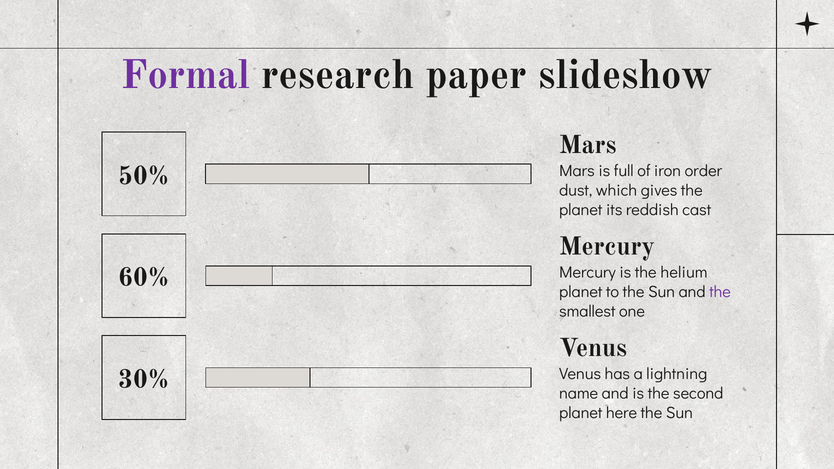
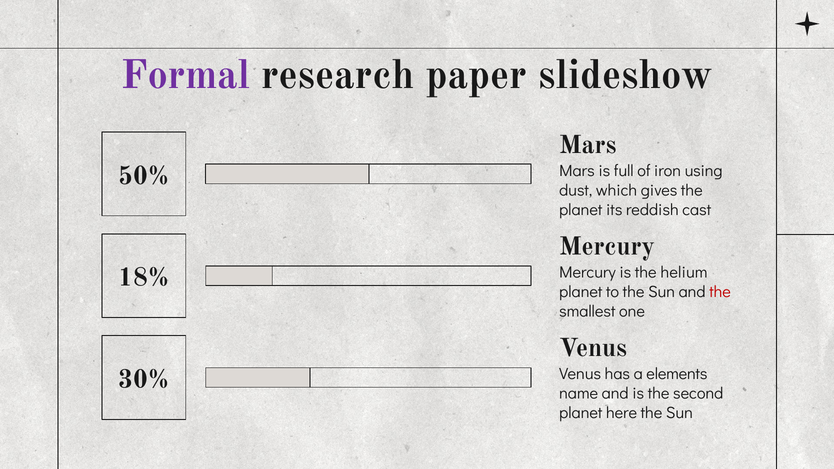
order: order -> using
60%: 60% -> 18%
the at (720, 292) colour: purple -> red
lightning: lightning -> elements
